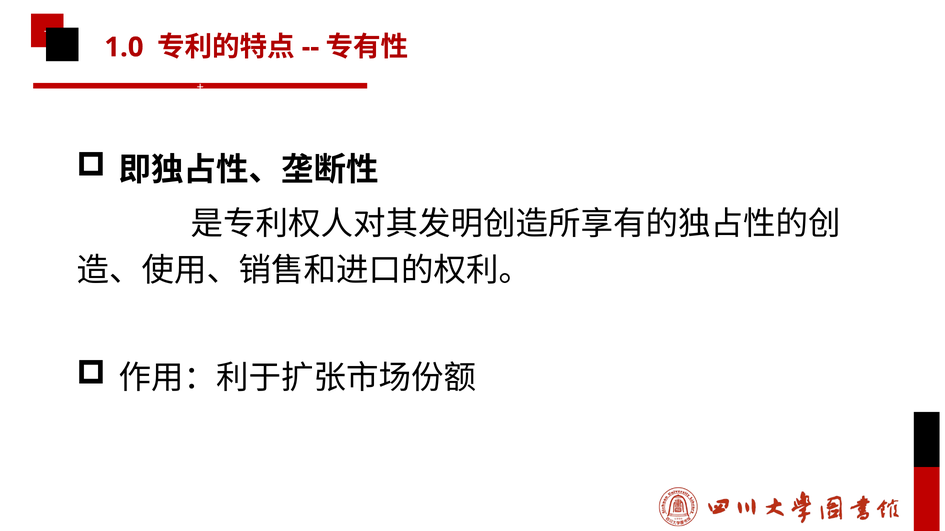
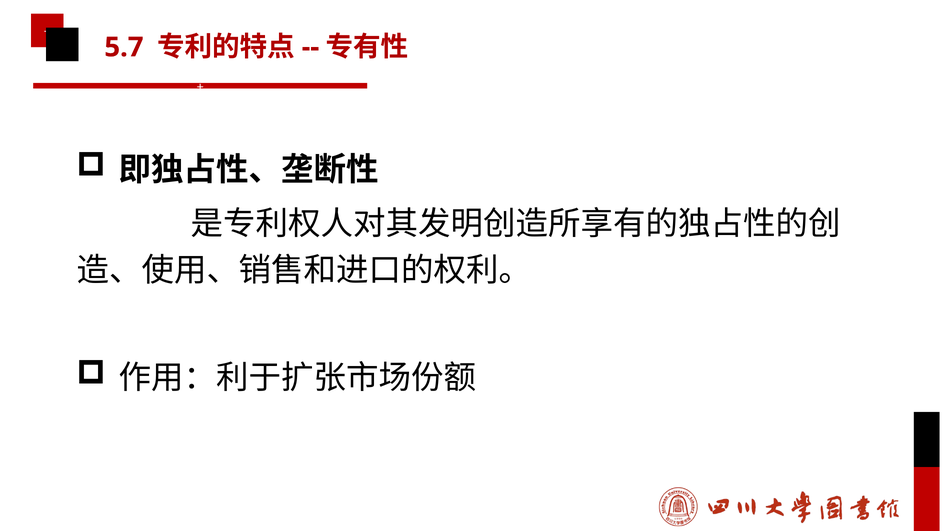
1.0: 1.0 -> 5.7
